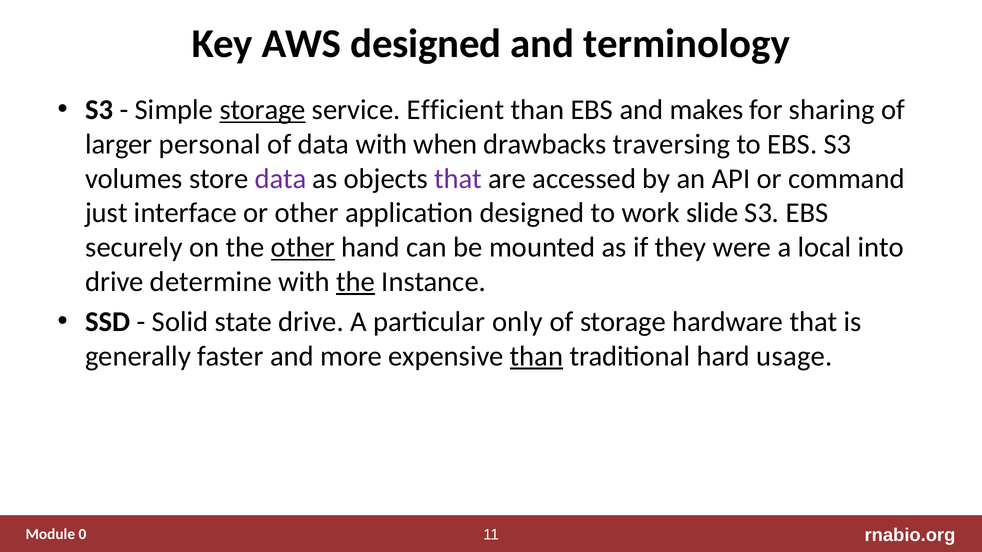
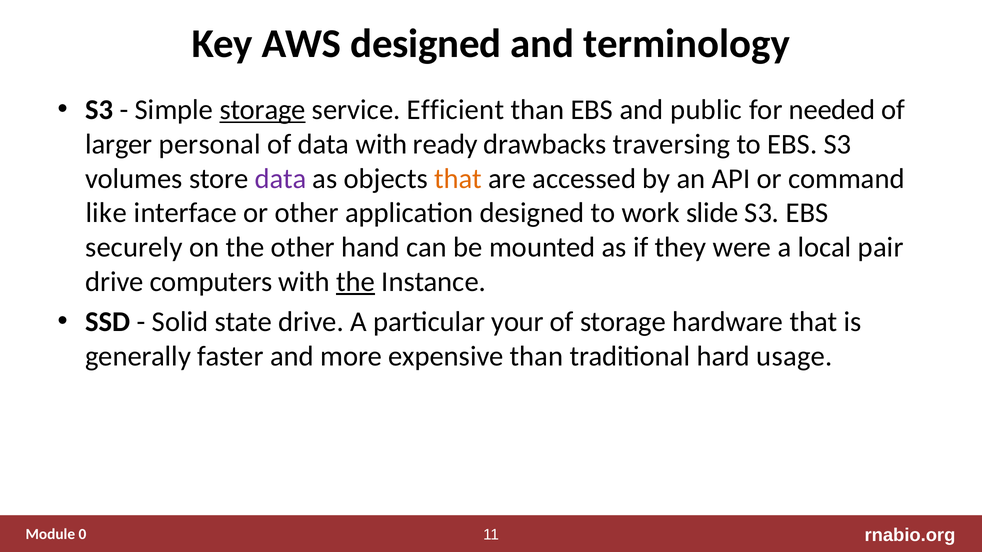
makes: makes -> public
sharing: sharing -> needed
when: when -> ready
that at (458, 179) colour: purple -> orange
just: just -> like
other at (303, 247) underline: present -> none
into: into -> pair
determine: determine -> computers
only: only -> your
than at (537, 356) underline: present -> none
